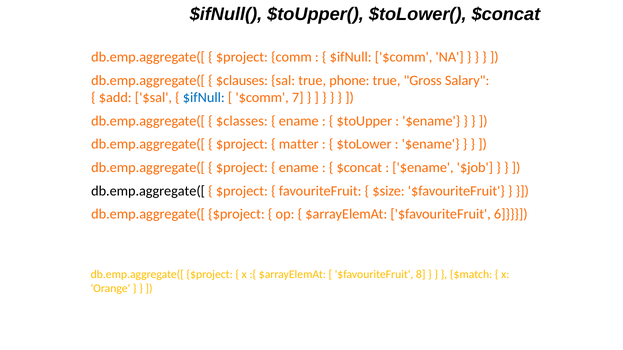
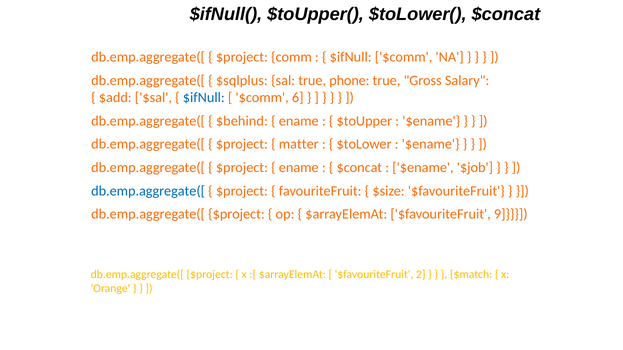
$clauses: $clauses -> $sqlplus
7: 7 -> 6
$classes: $classes -> $behind
db.emp.aggregate([ at (148, 191) colour: black -> blue
6: 6 -> 9
8: 8 -> 2
